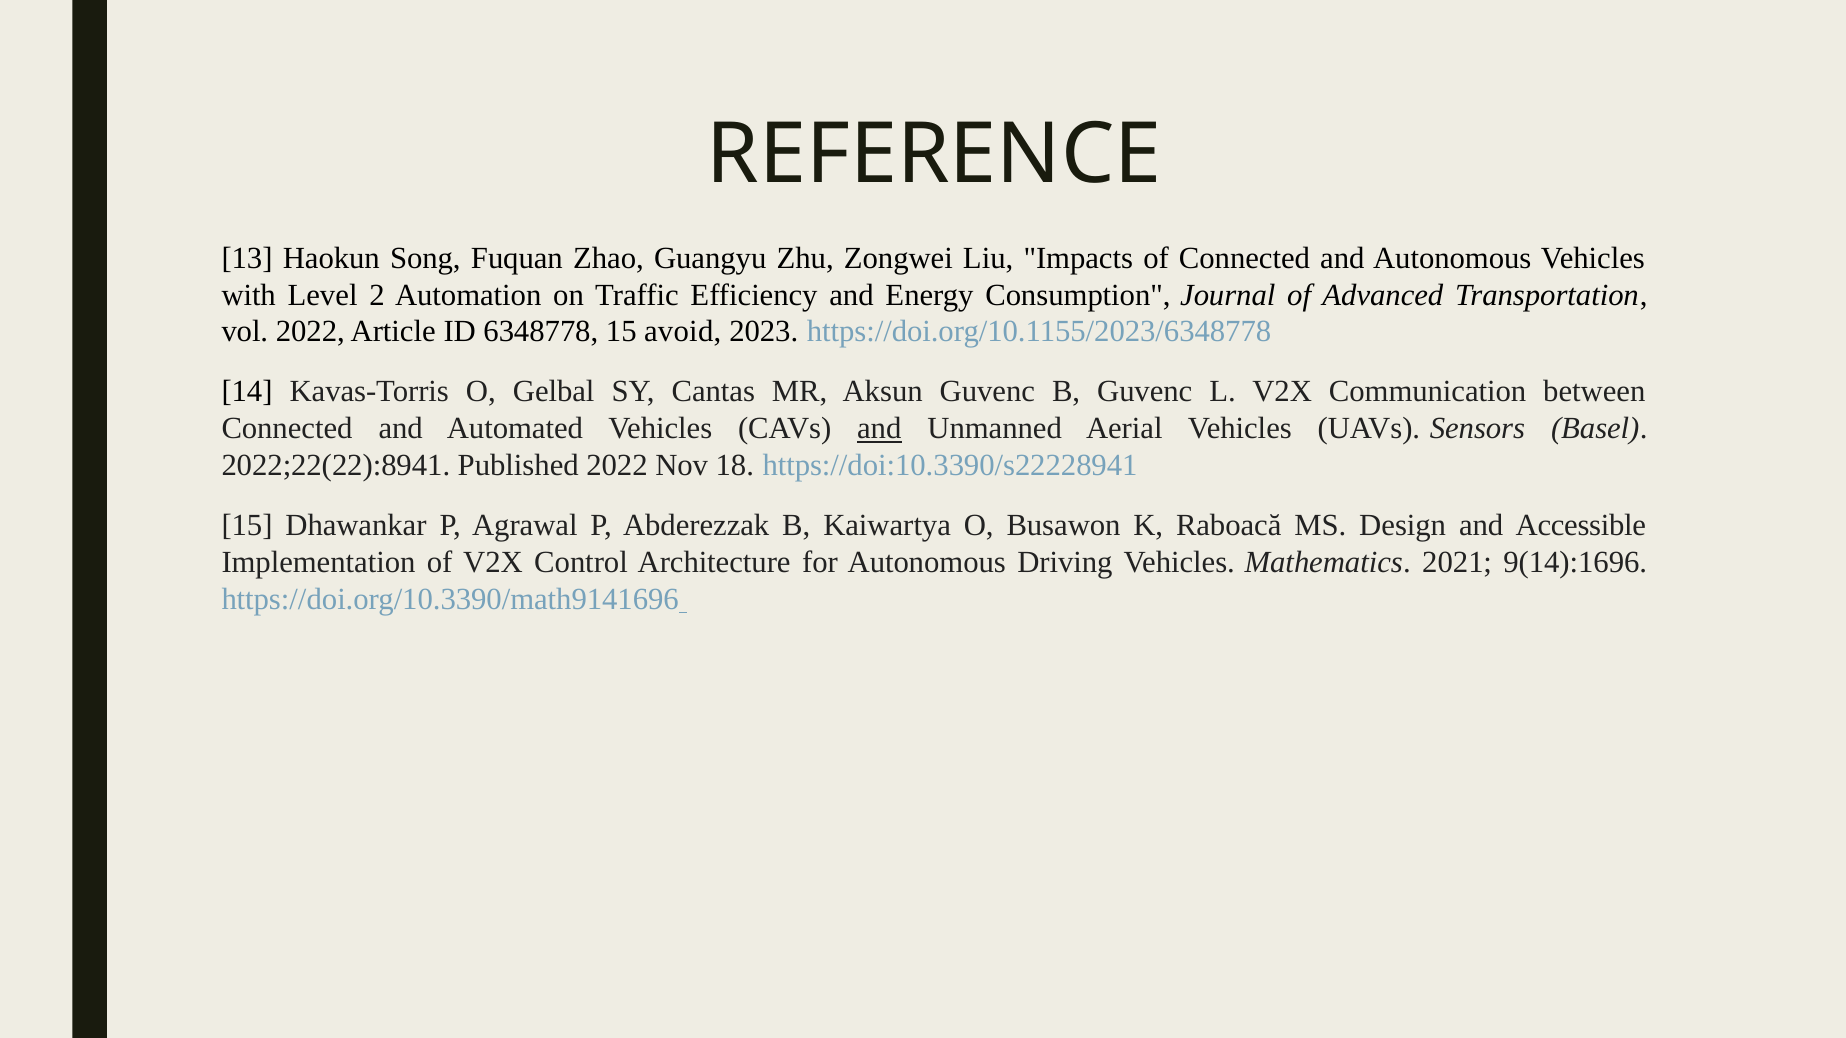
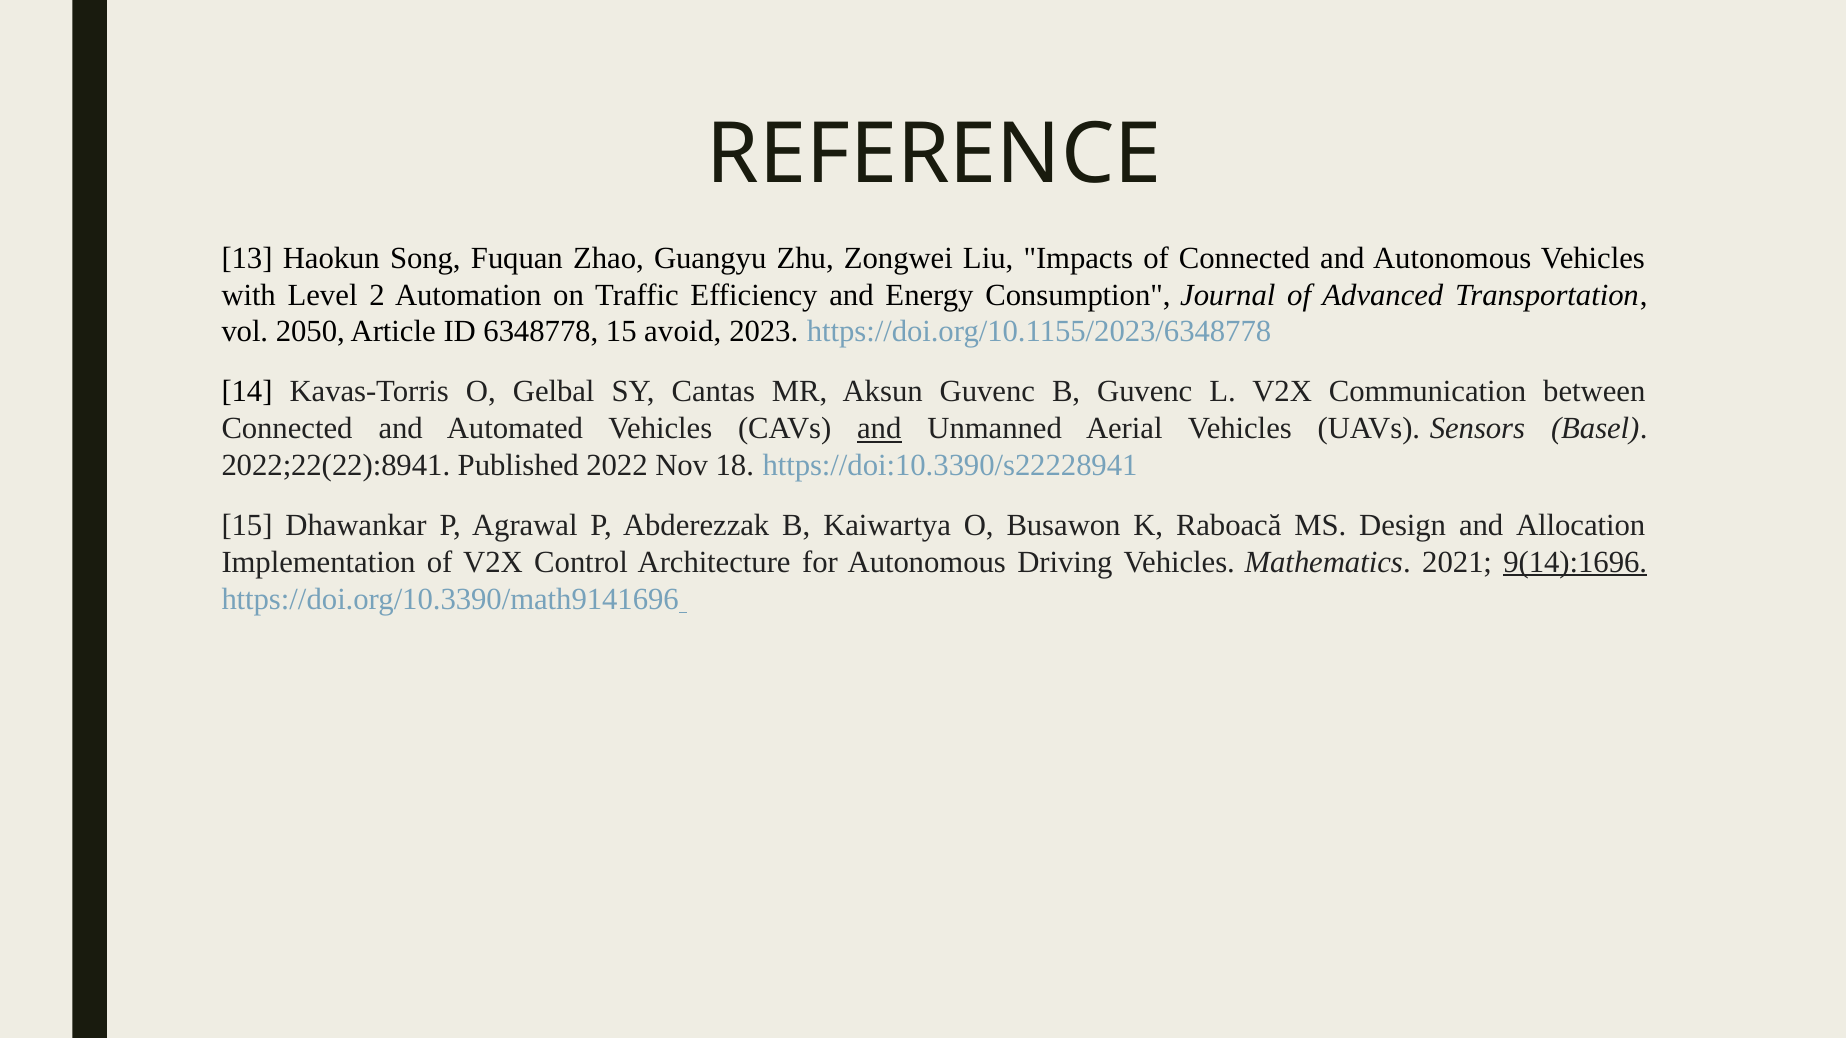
vol 2022: 2022 -> 2050
Accessible: Accessible -> Allocation
9(14):1696 underline: none -> present
